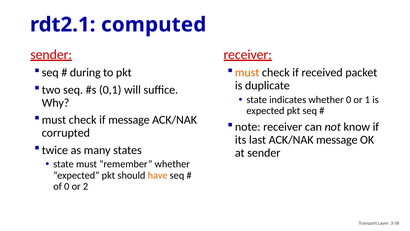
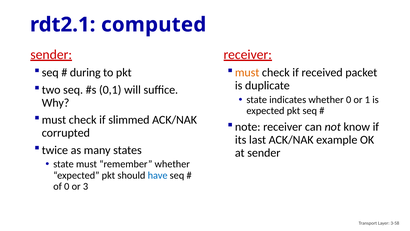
if message: message -> slimmed
ACK/NAK message: message -> example
have colour: orange -> blue
2: 2 -> 3
